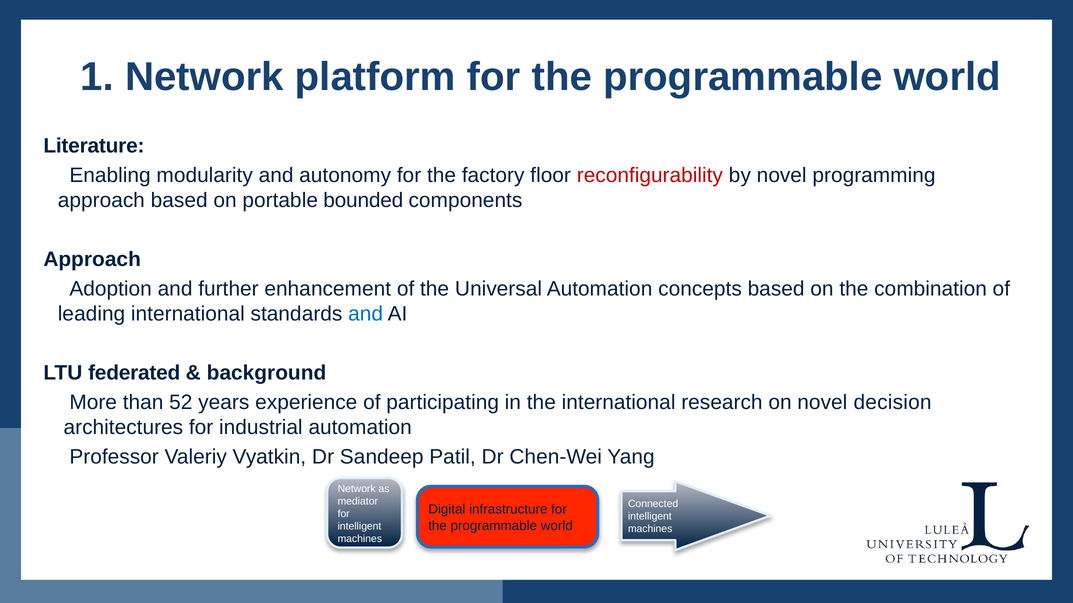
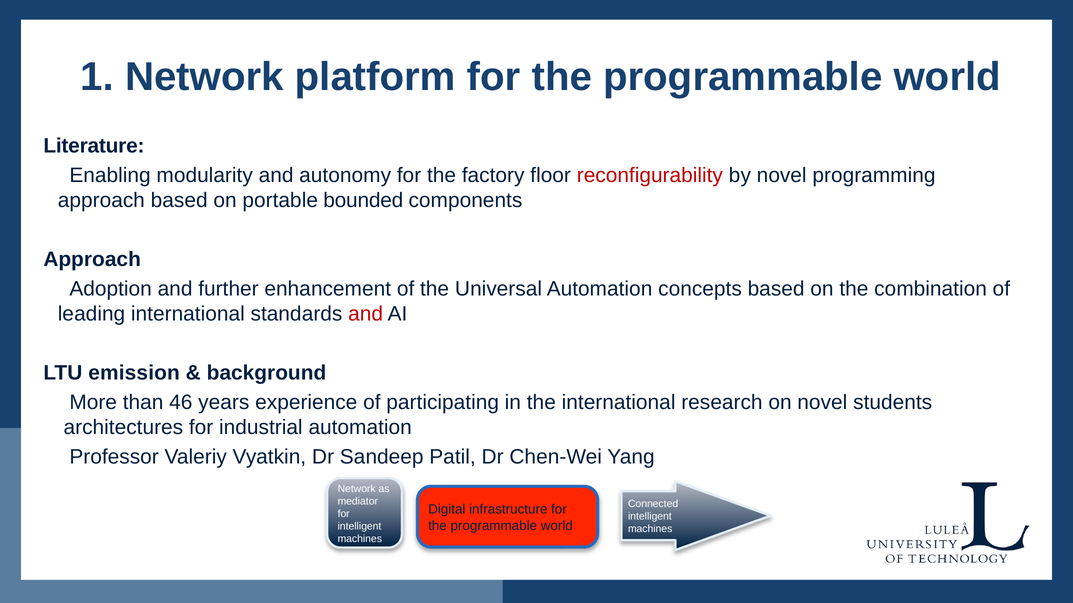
and at (366, 314) colour: blue -> red
federated: federated -> emission
52: 52 -> 46
decision: decision -> students
